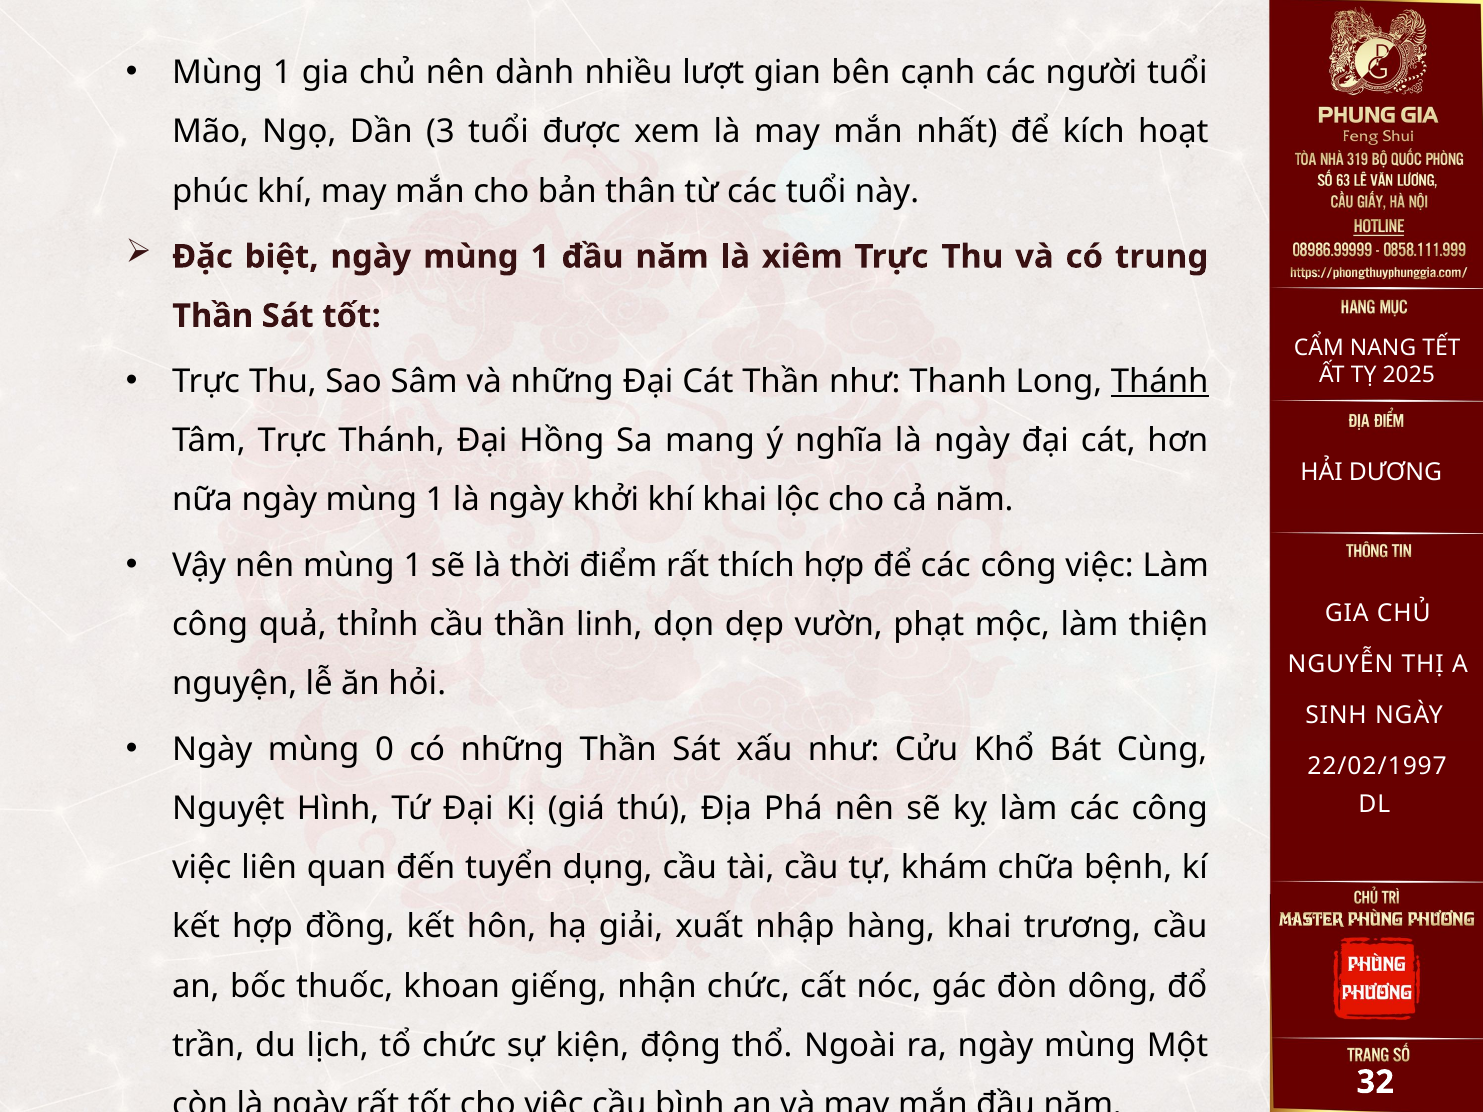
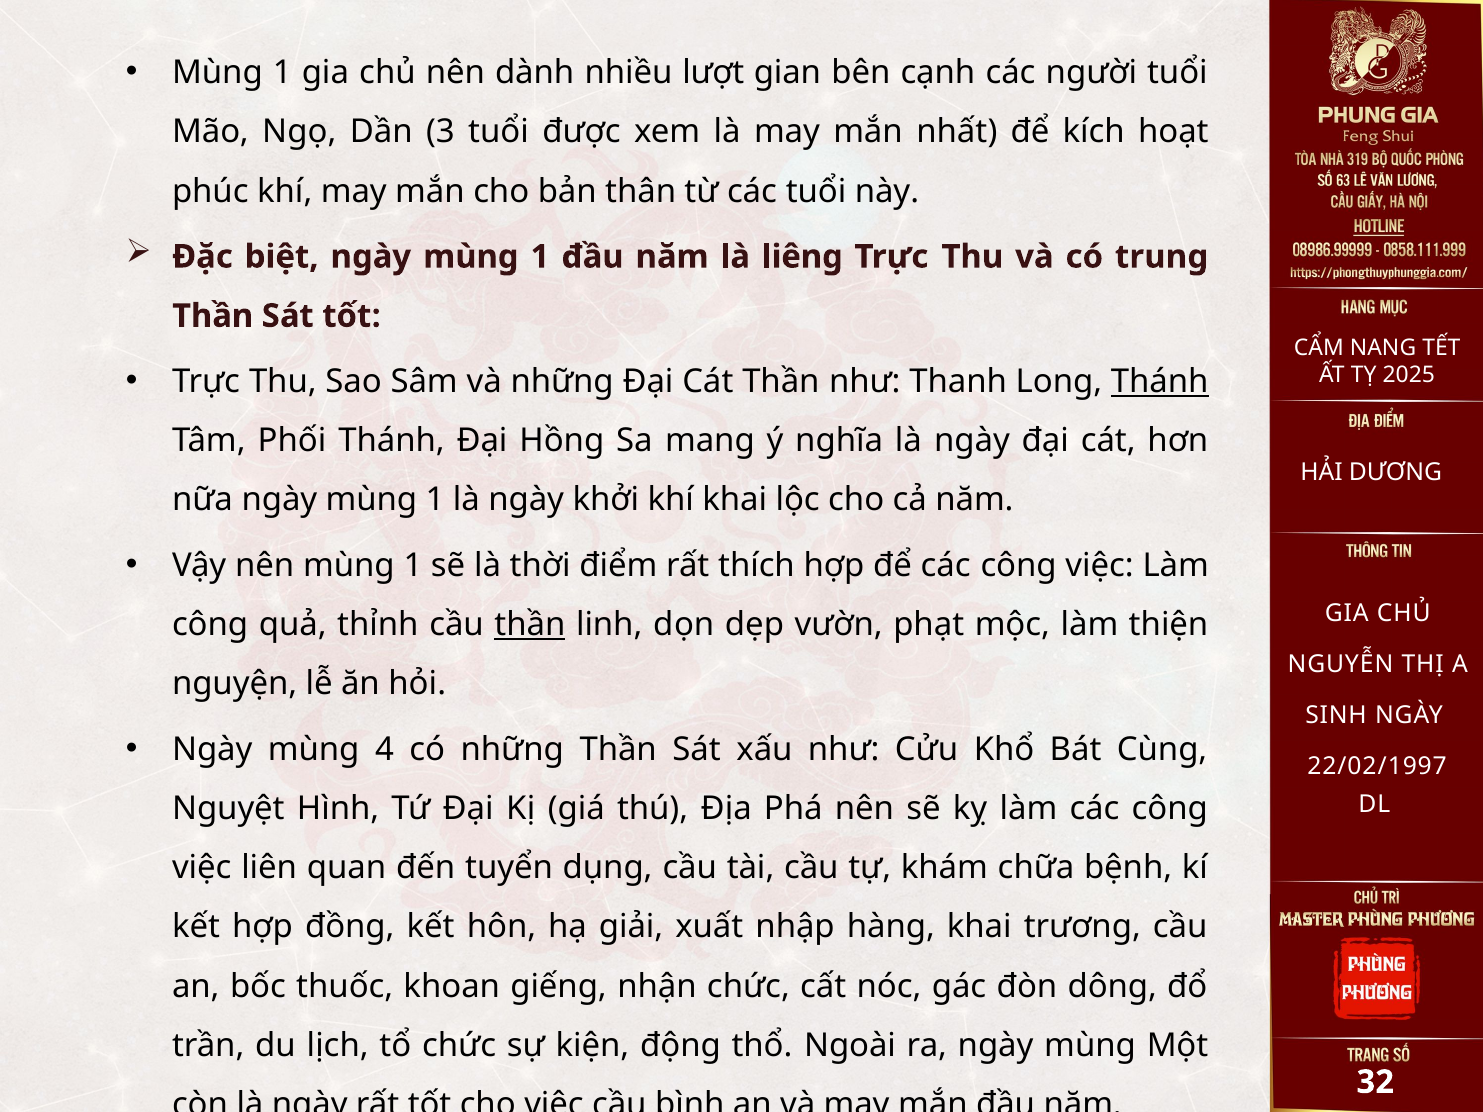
xiêm: xiêm -> liêng
Tâm Trực: Trực -> Phối
thần at (530, 625) underline: none -> present
0: 0 -> 4
